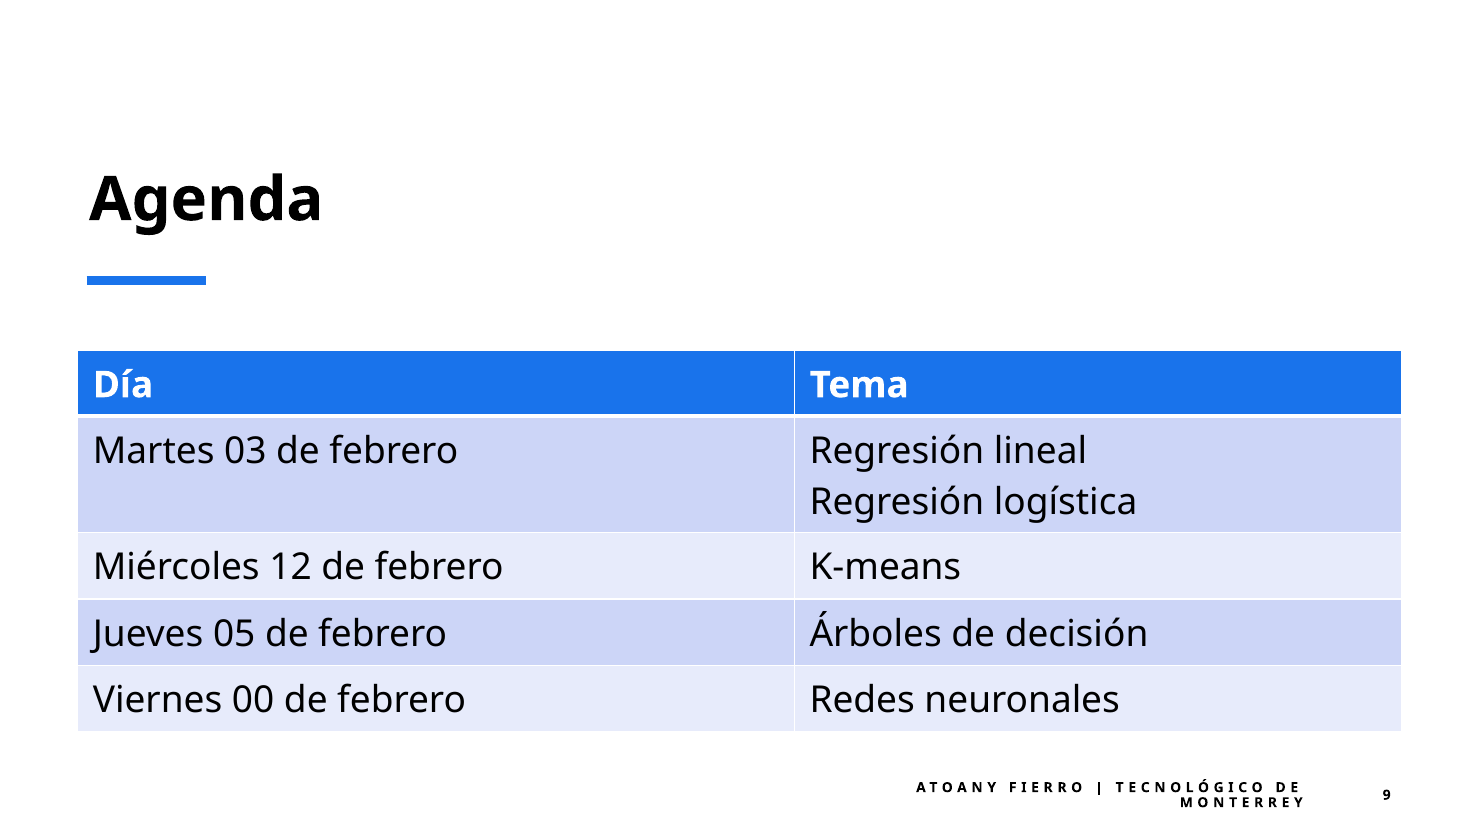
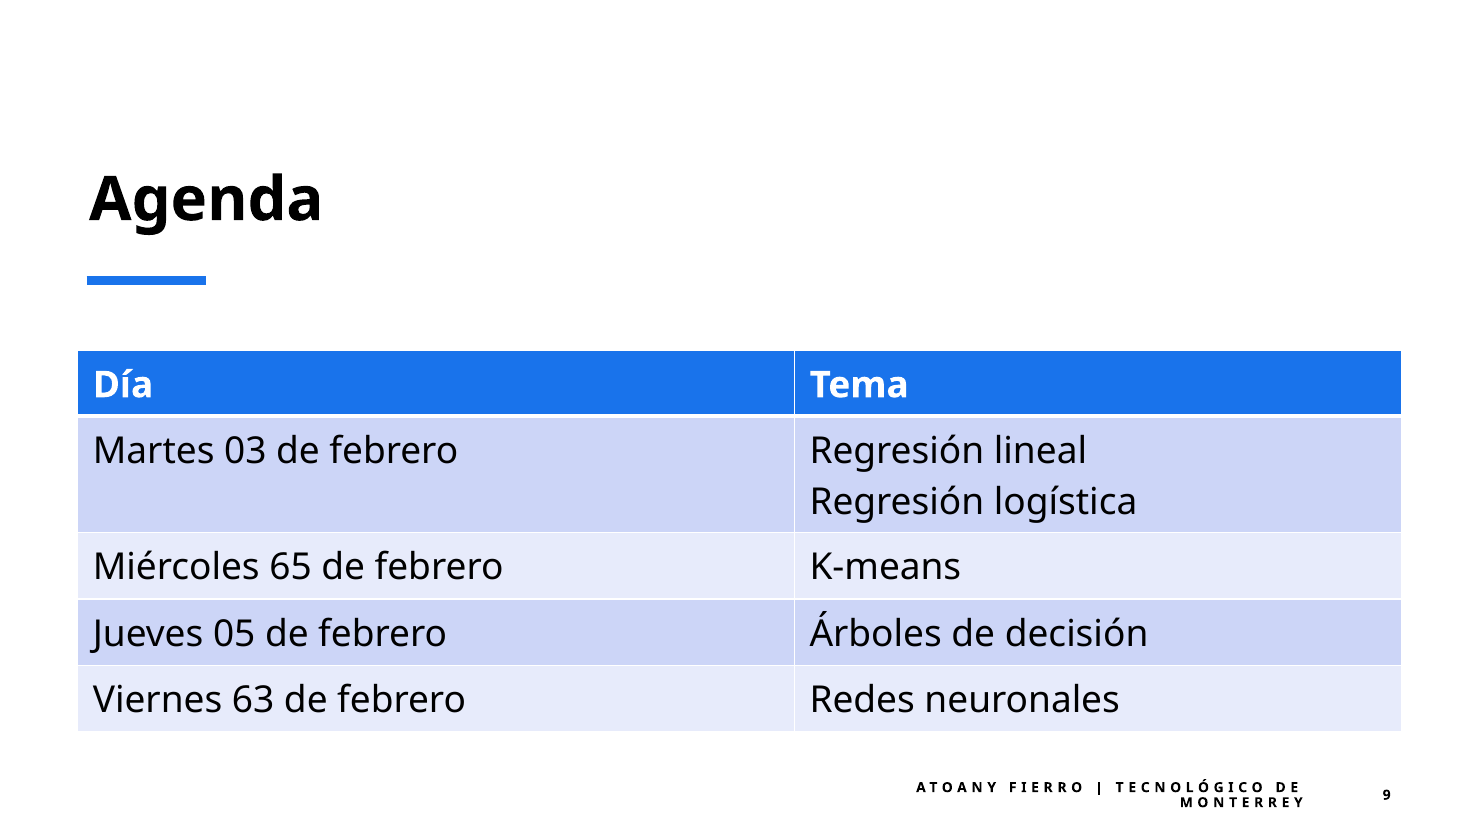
12: 12 -> 65
00: 00 -> 63
